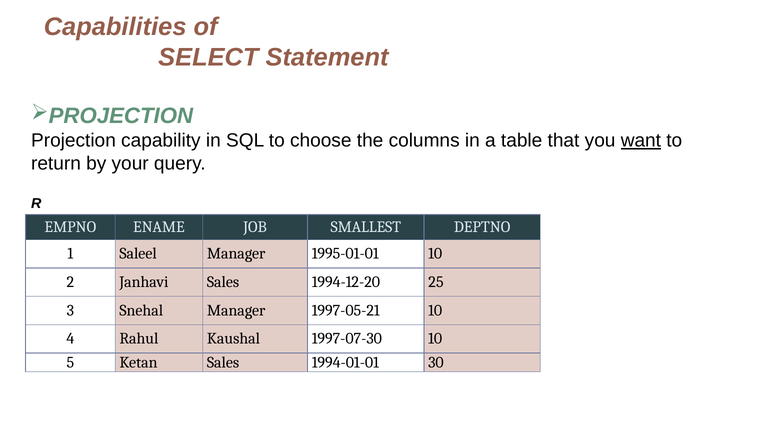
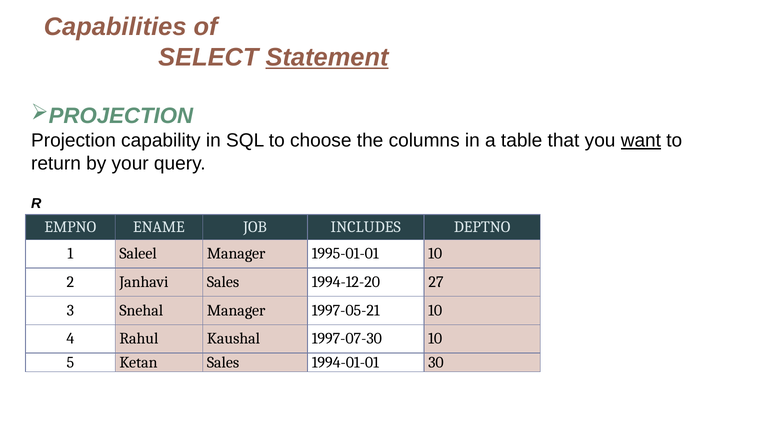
Statement underline: none -> present
SMALLEST: SMALLEST -> INCLUDES
25: 25 -> 27
